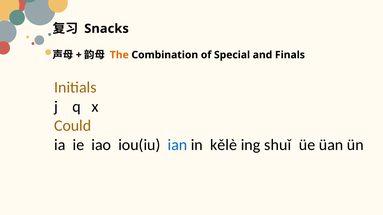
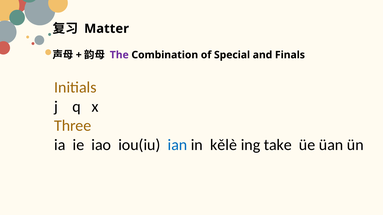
Snacks: Snacks -> Matter
The colour: orange -> purple
Could: Could -> Three
shuǐ: shuǐ -> take
